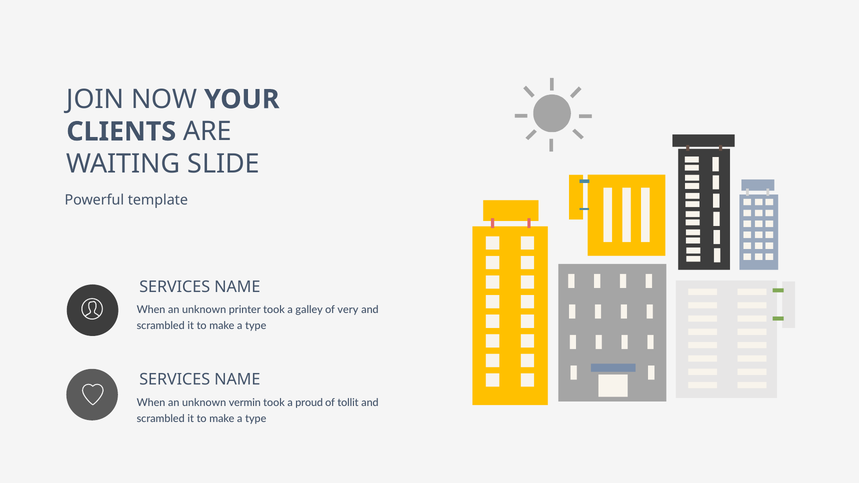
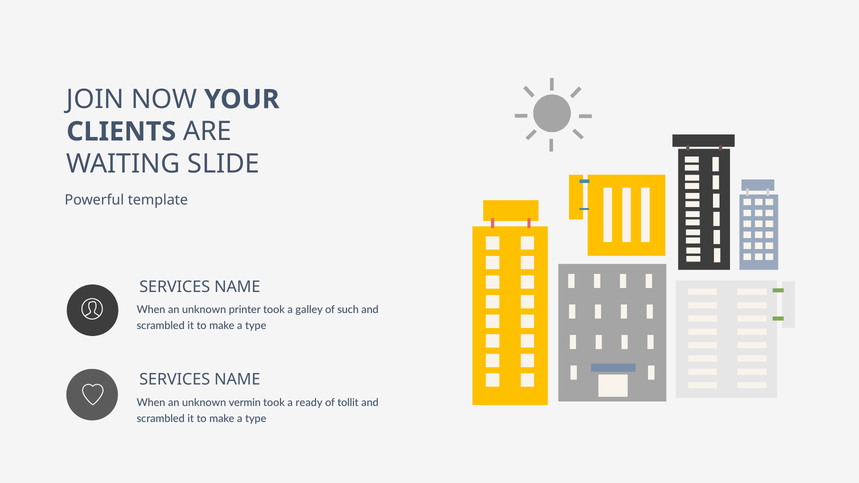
very: very -> such
proud: proud -> ready
